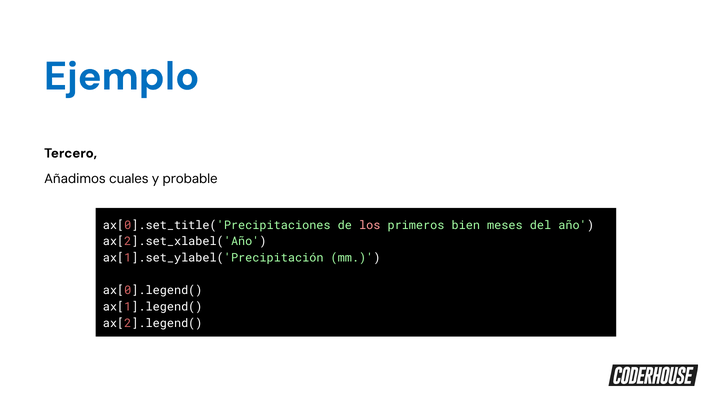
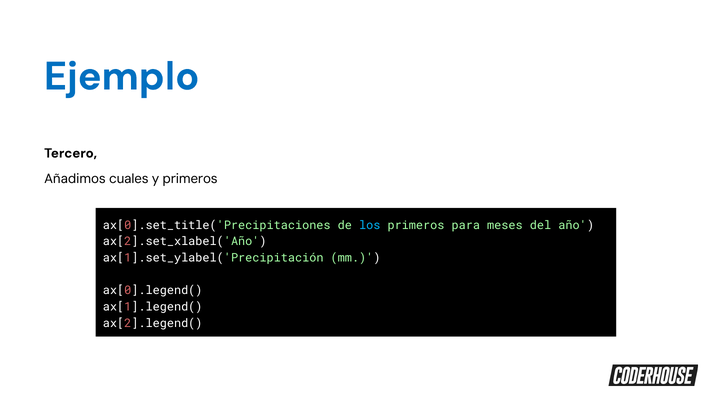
y probable: probable -> primeros
los colour: pink -> light blue
bien: bien -> para
